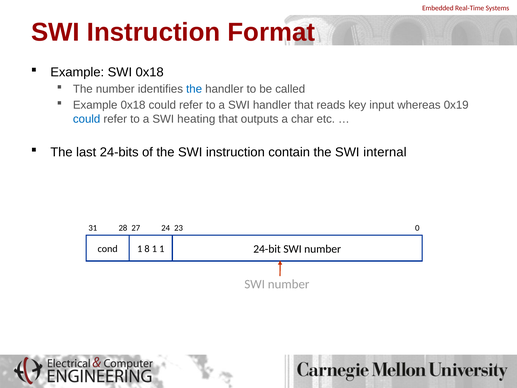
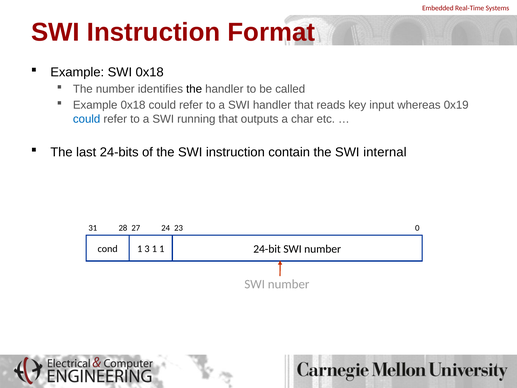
the at (194, 89) colour: blue -> black
heating: heating -> running
8: 8 -> 3
